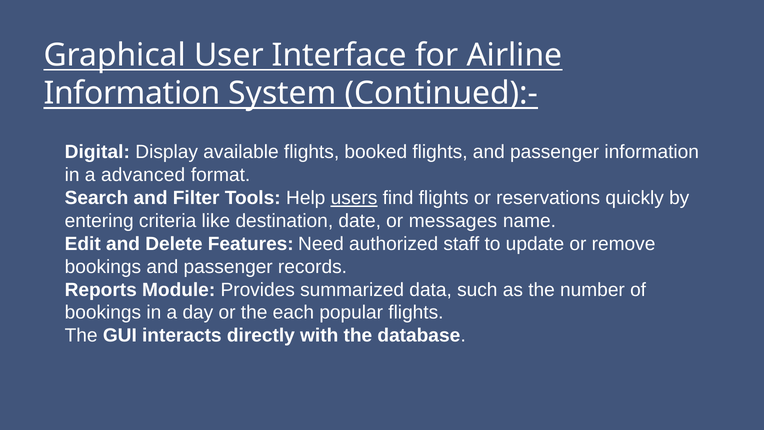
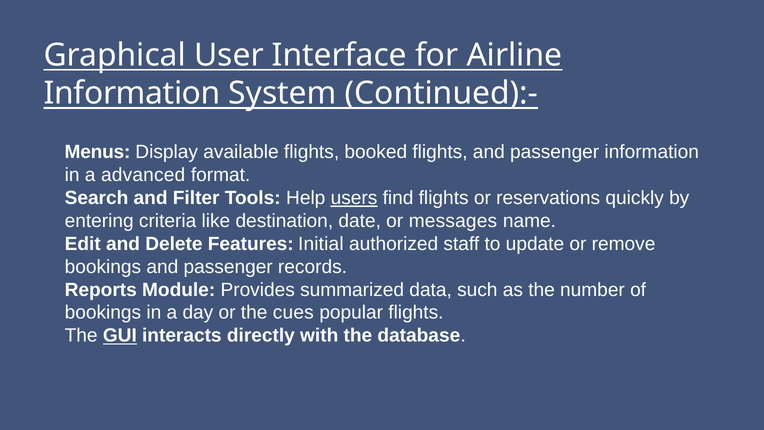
Digital: Digital -> Menus
Need: Need -> Initial
each: each -> cues
GUI underline: none -> present
